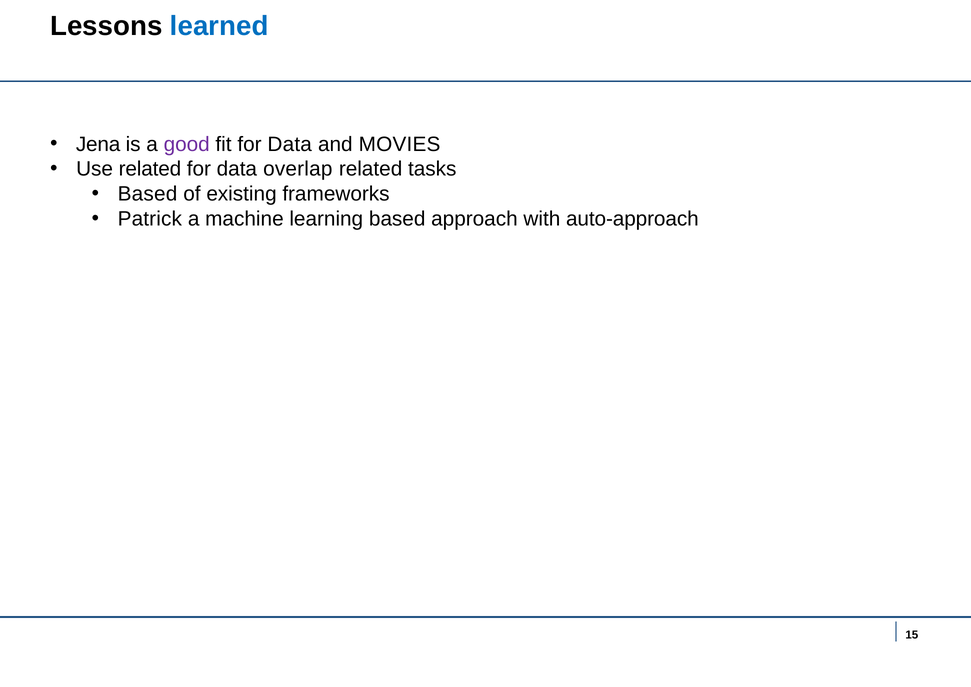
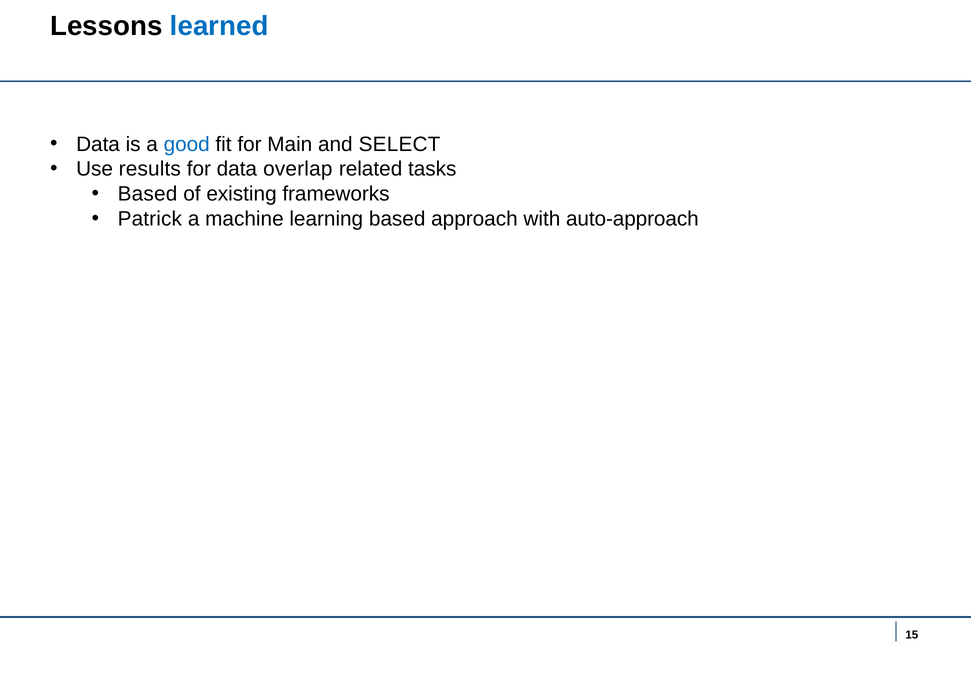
Jena at (98, 144): Jena -> Data
good colour: purple -> blue
fit for Data: Data -> Main
MOVIES: MOVIES -> SELECT
Use related: related -> results
